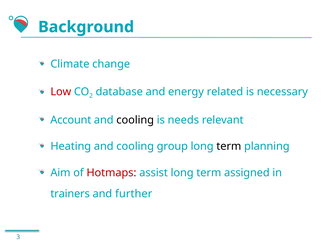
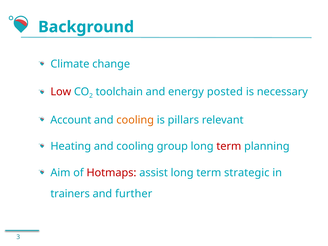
database: database -> toolchain
related: related -> posted
cooling at (135, 120) colour: black -> orange
needs: needs -> pillars
term at (229, 146) colour: black -> red
assigned: assigned -> strategic
